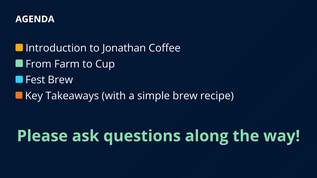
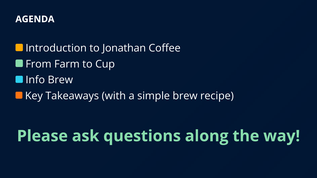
Fest: Fest -> Info
